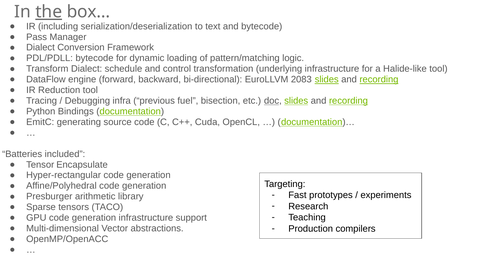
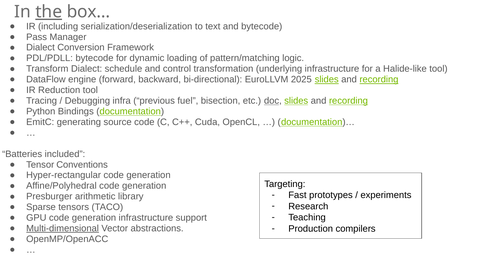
2083: 2083 -> 2025
Encapsulate: Encapsulate -> Conventions
Multi-dimensional underline: none -> present
